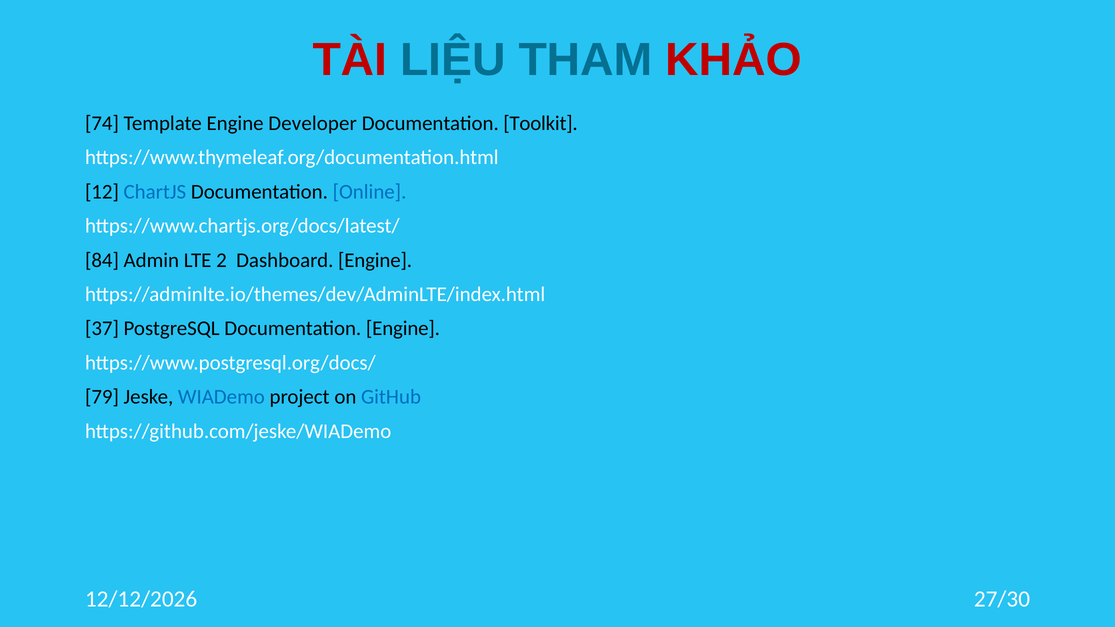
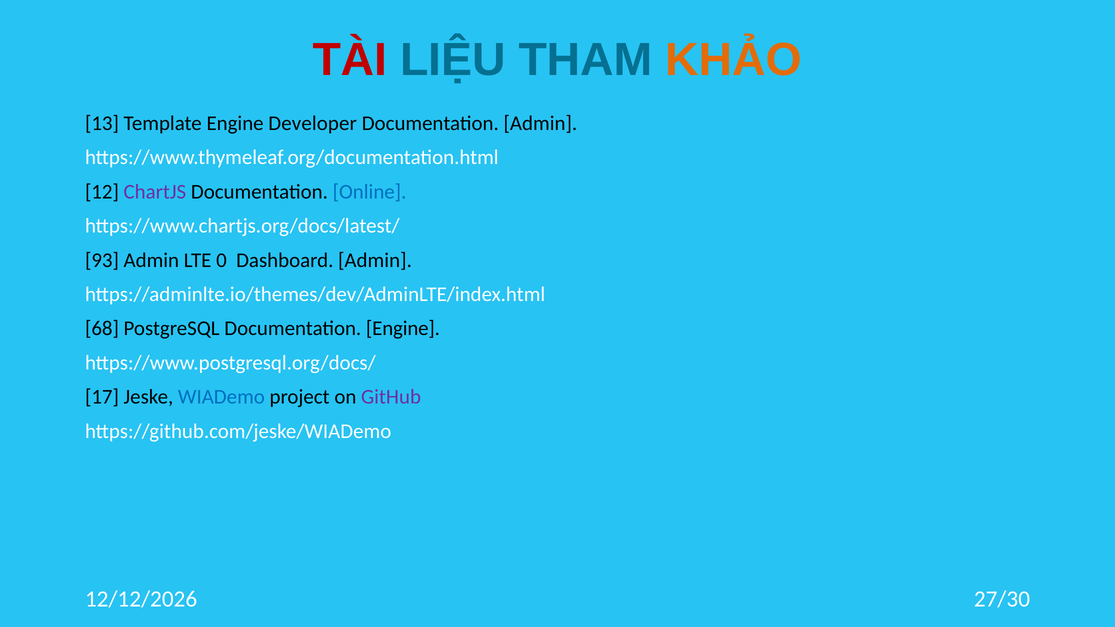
KHẢO colour: red -> orange
74: 74 -> 13
Documentation Toolkit: Toolkit -> Admin
ChartJS colour: blue -> purple
84: 84 -> 93
2: 2 -> 0
Dashboard Engine: Engine -> Admin
37: 37 -> 68
79: 79 -> 17
GitHub colour: blue -> purple
